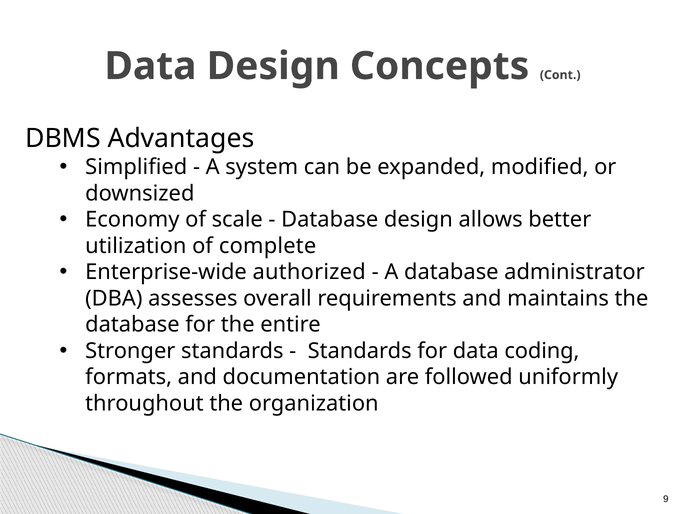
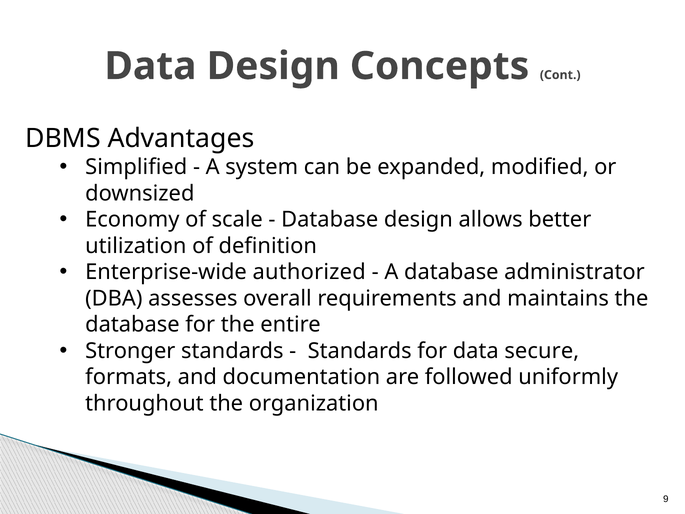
complete: complete -> definition
coding: coding -> secure
